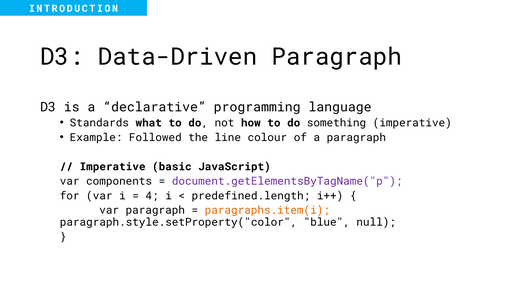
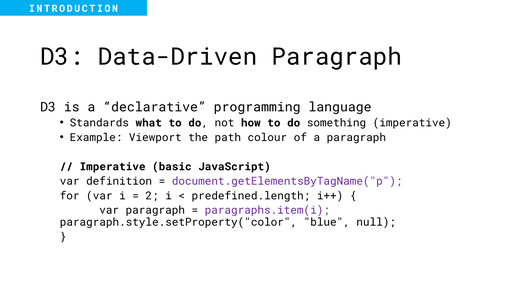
Followed: Followed -> Viewport
line: line -> path
components: components -> definition
4: 4 -> 2
paragraphs.item(i colour: orange -> purple
